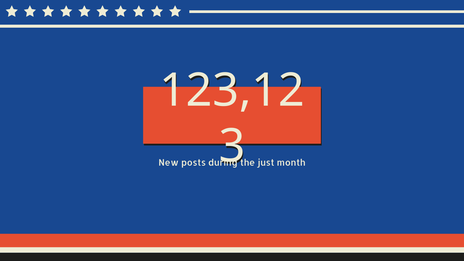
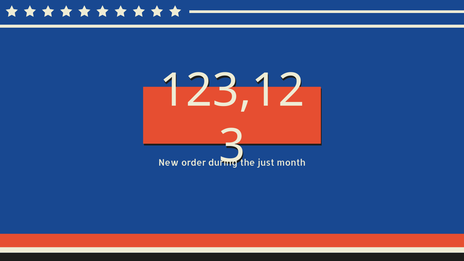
posts: posts -> order
